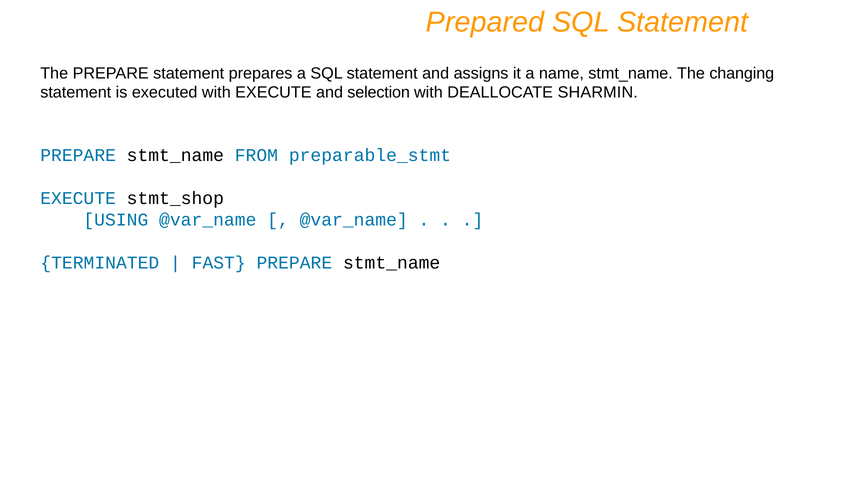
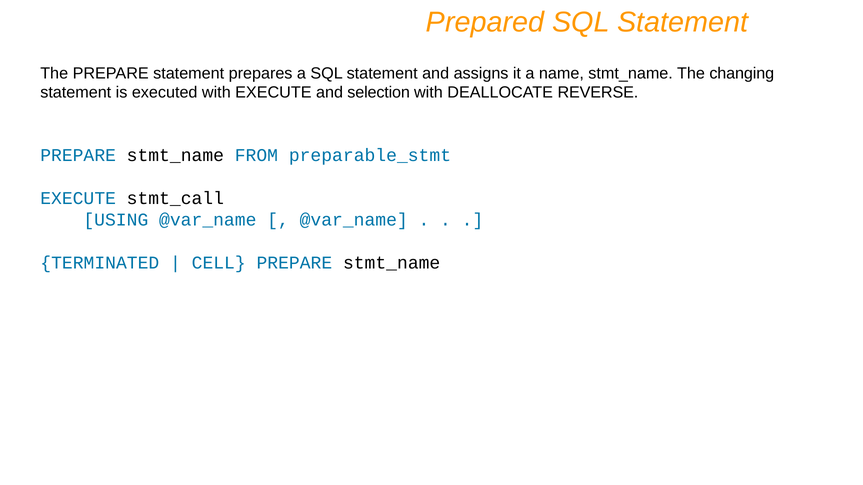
SHARMIN: SHARMIN -> REVERSE
stmt_shop: stmt_shop -> stmt_call
FAST: FAST -> CELL
